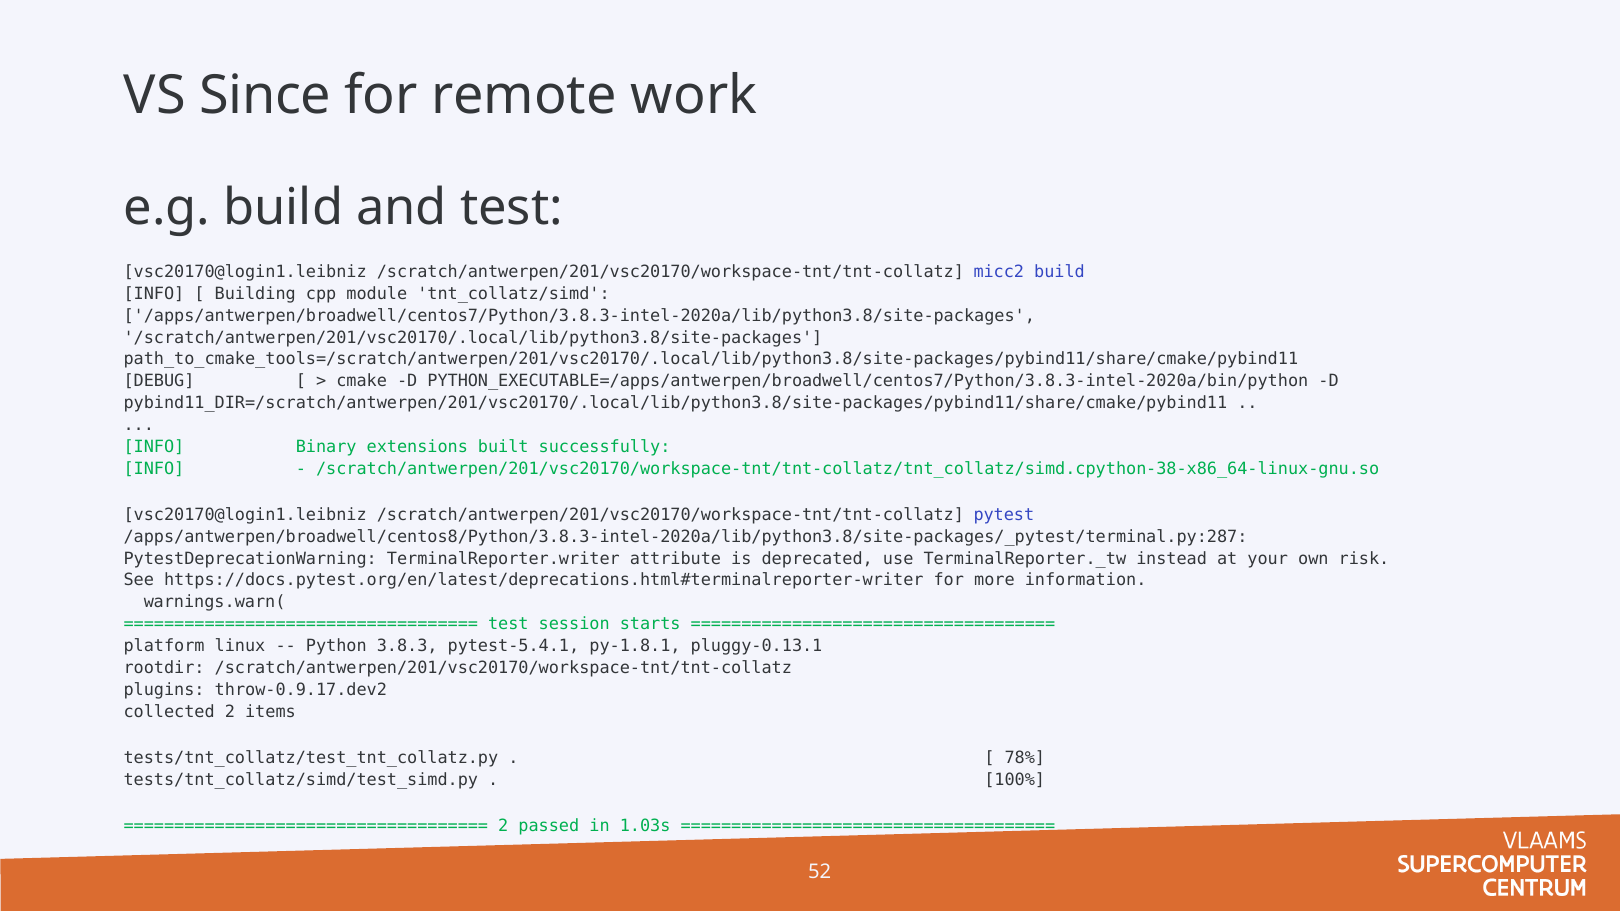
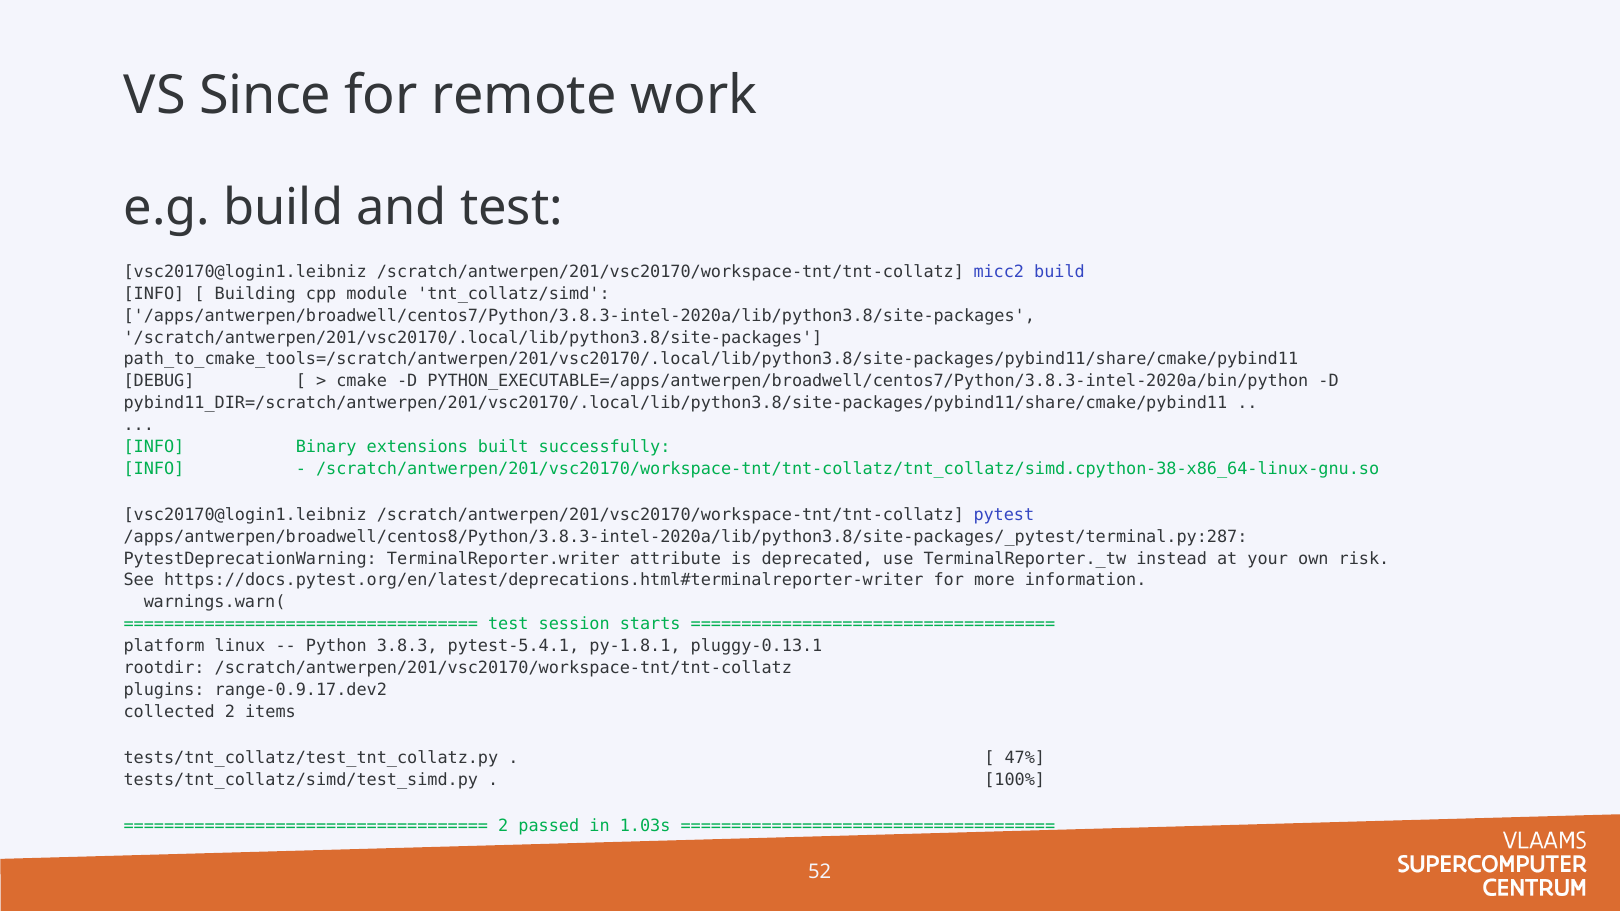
throw-0.9.17.dev2: throw-0.9.17.dev2 -> range-0.9.17.dev2
78%: 78% -> 47%
